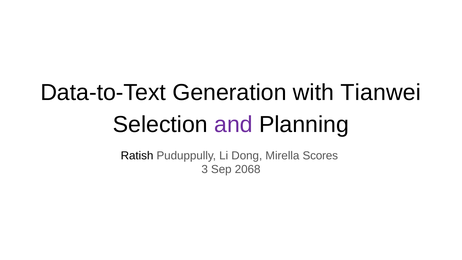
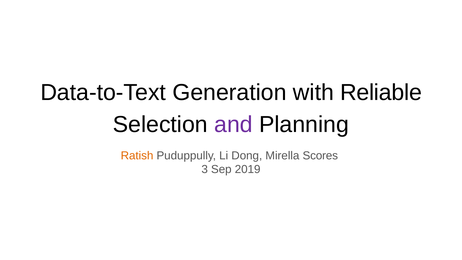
Tianwei: Tianwei -> Reliable
Ratish colour: black -> orange
2068: 2068 -> 2019
